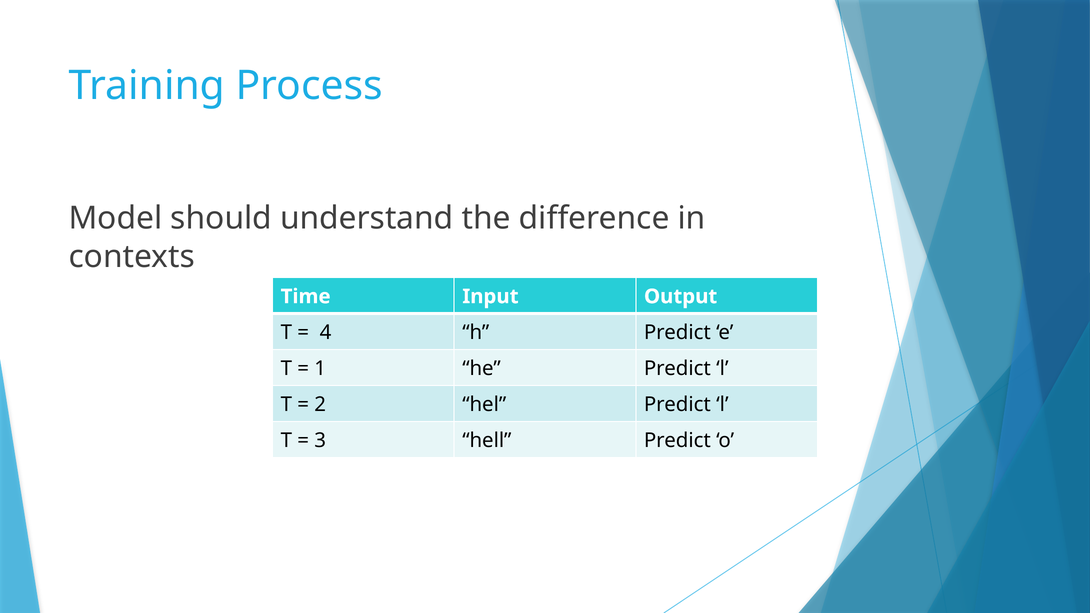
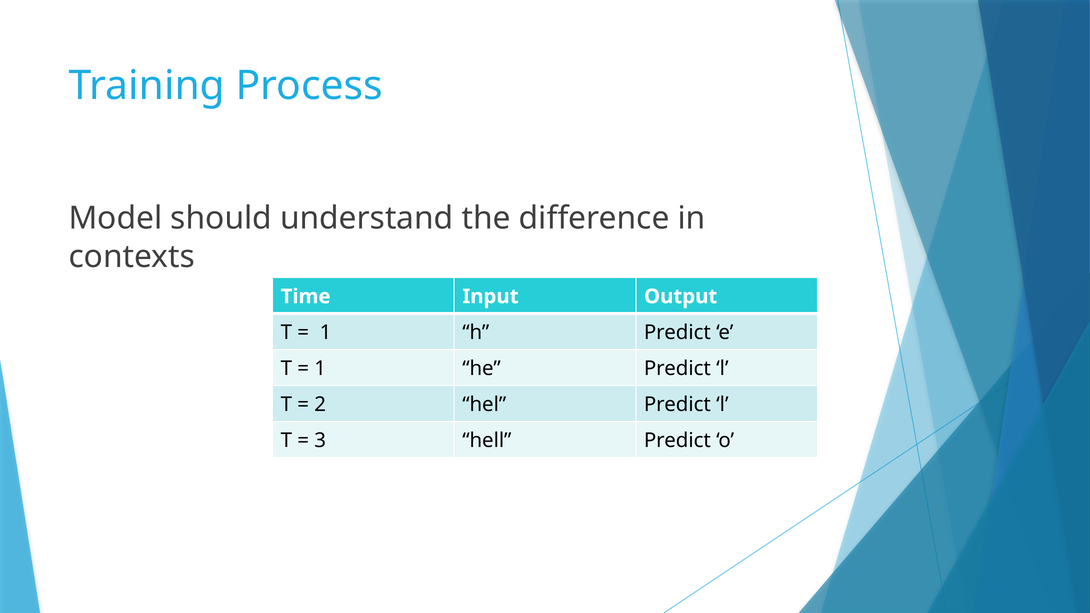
4 at (326, 333): 4 -> 1
